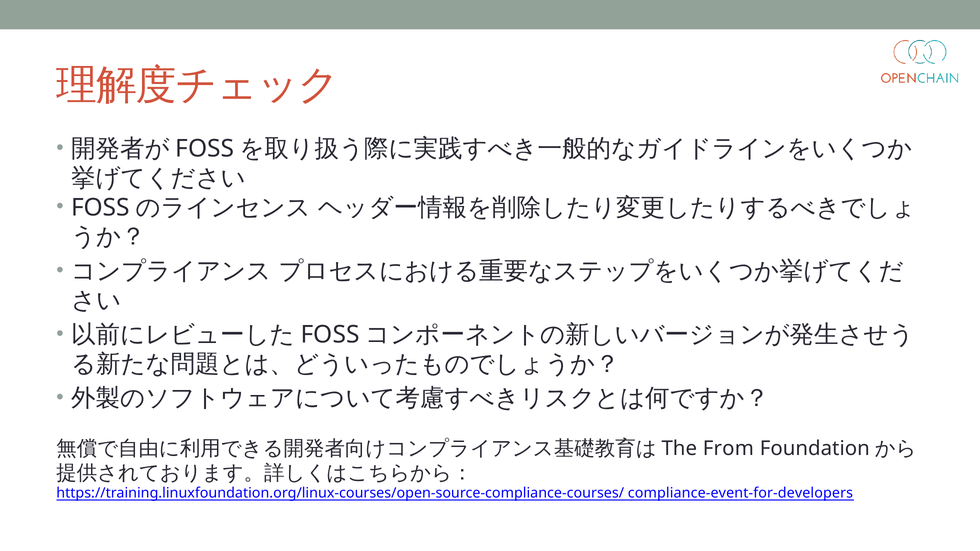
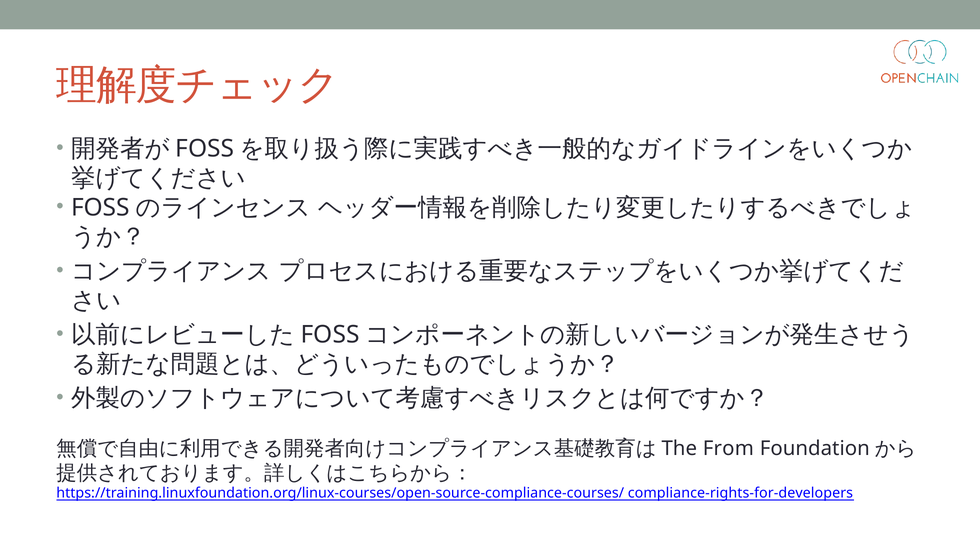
compliance-event-for-developers: compliance-event-for-developers -> compliance-rights-for-developers
